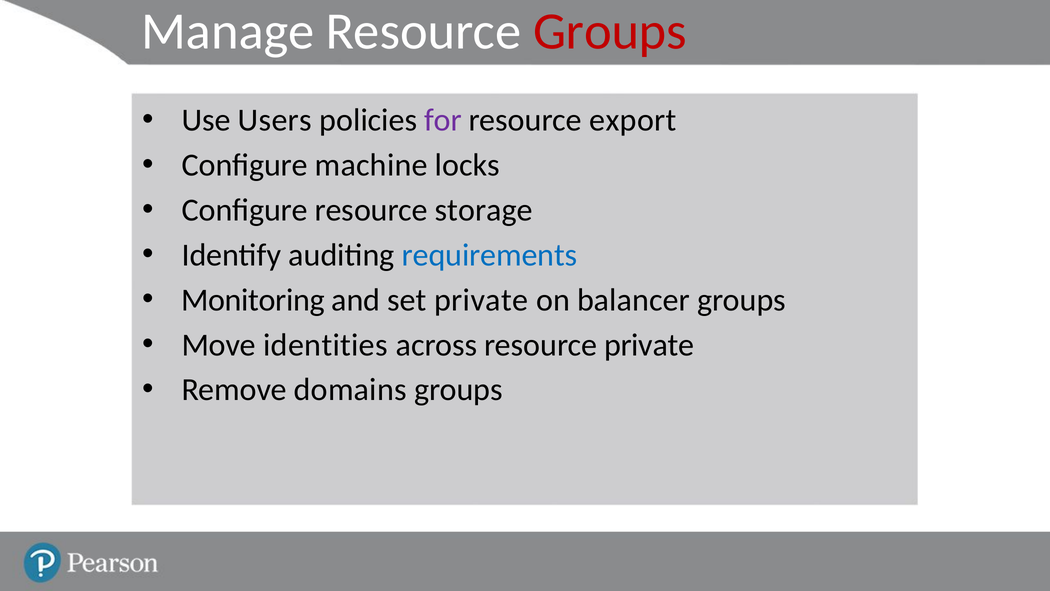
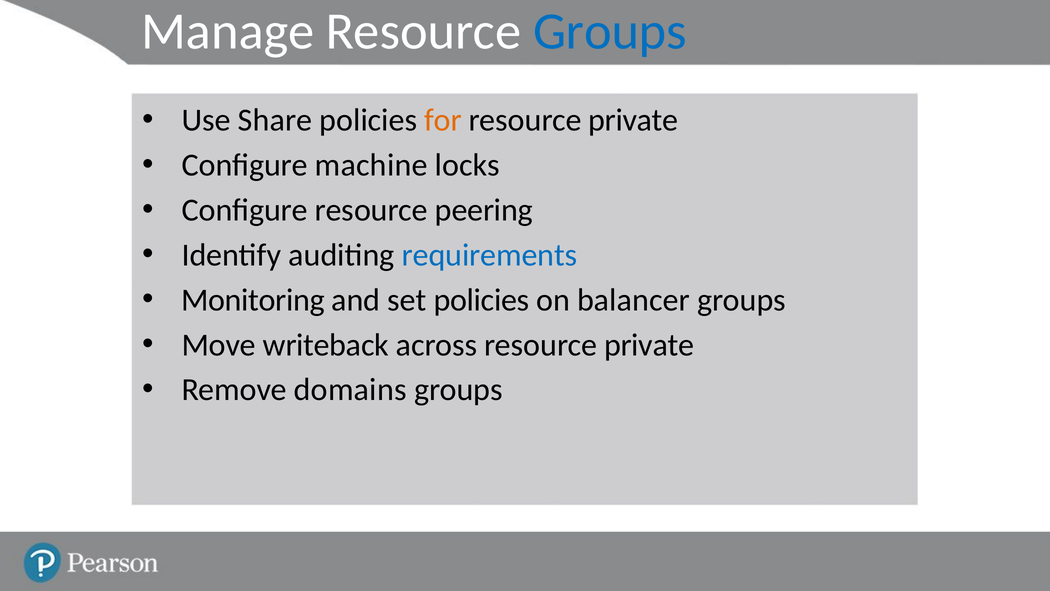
Groups at (610, 31) colour: red -> blue
Users: Users -> Share
for colour: purple -> orange
export at (633, 120): export -> private
storage: storage -> peering
set private: private -> policies
identities: identities -> writeback
